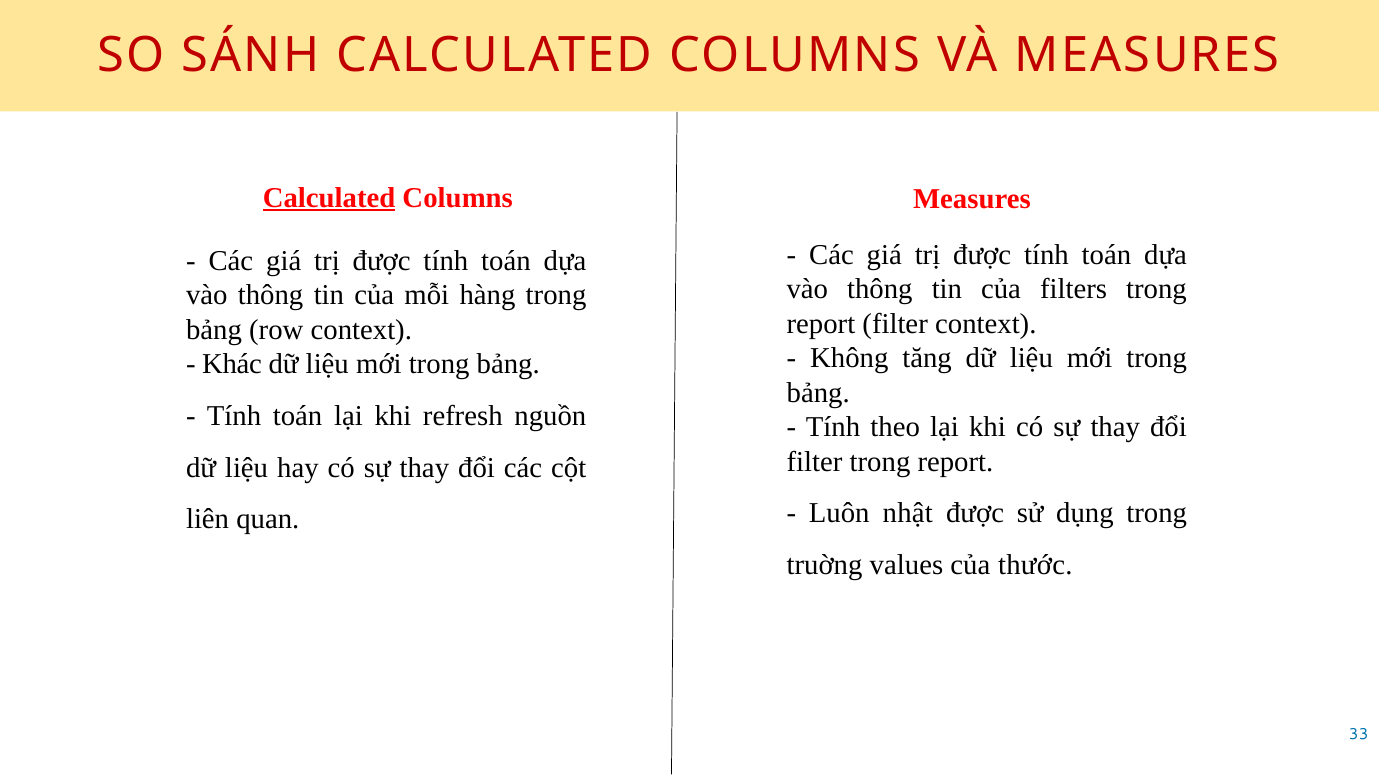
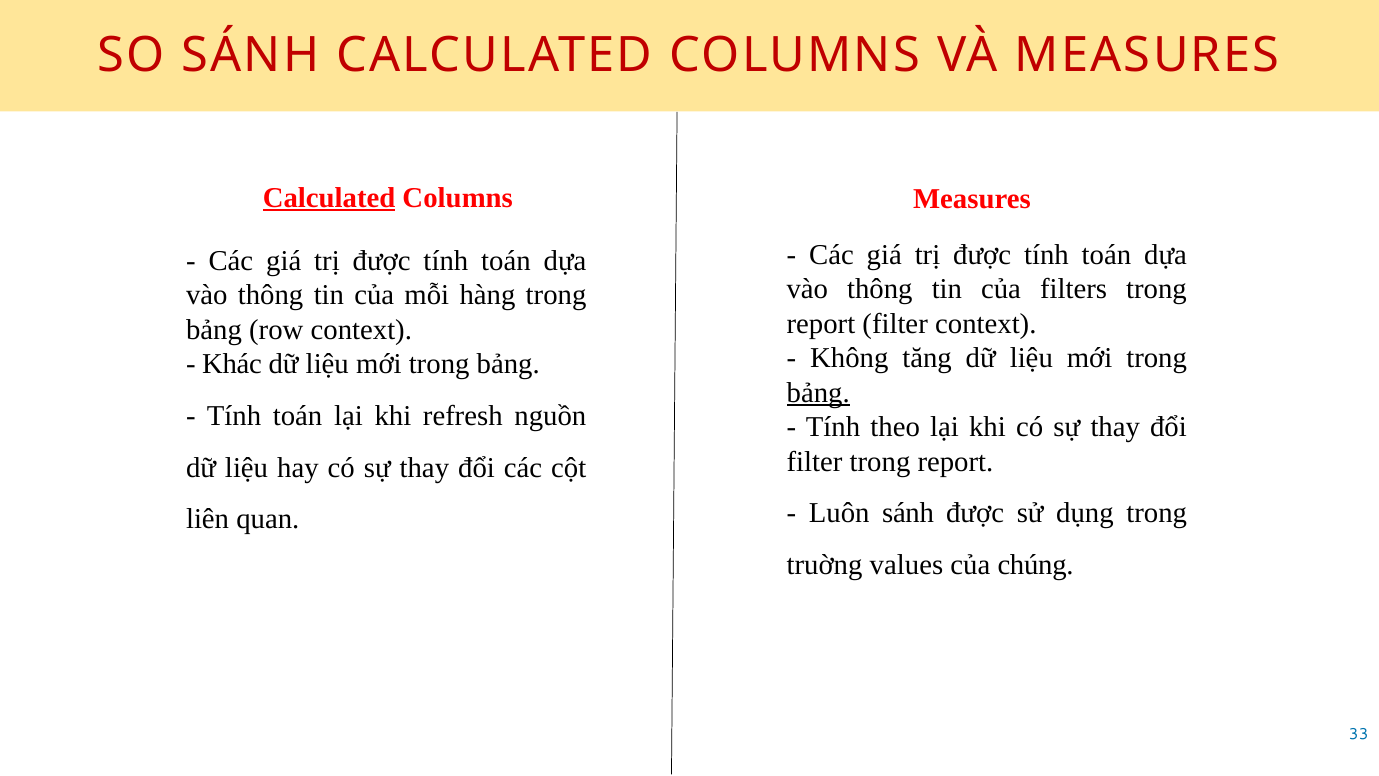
bảng at (818, 392) underline: none -> present
Luôn nhật: nhật -> sánh
thước: thước -> chúng
